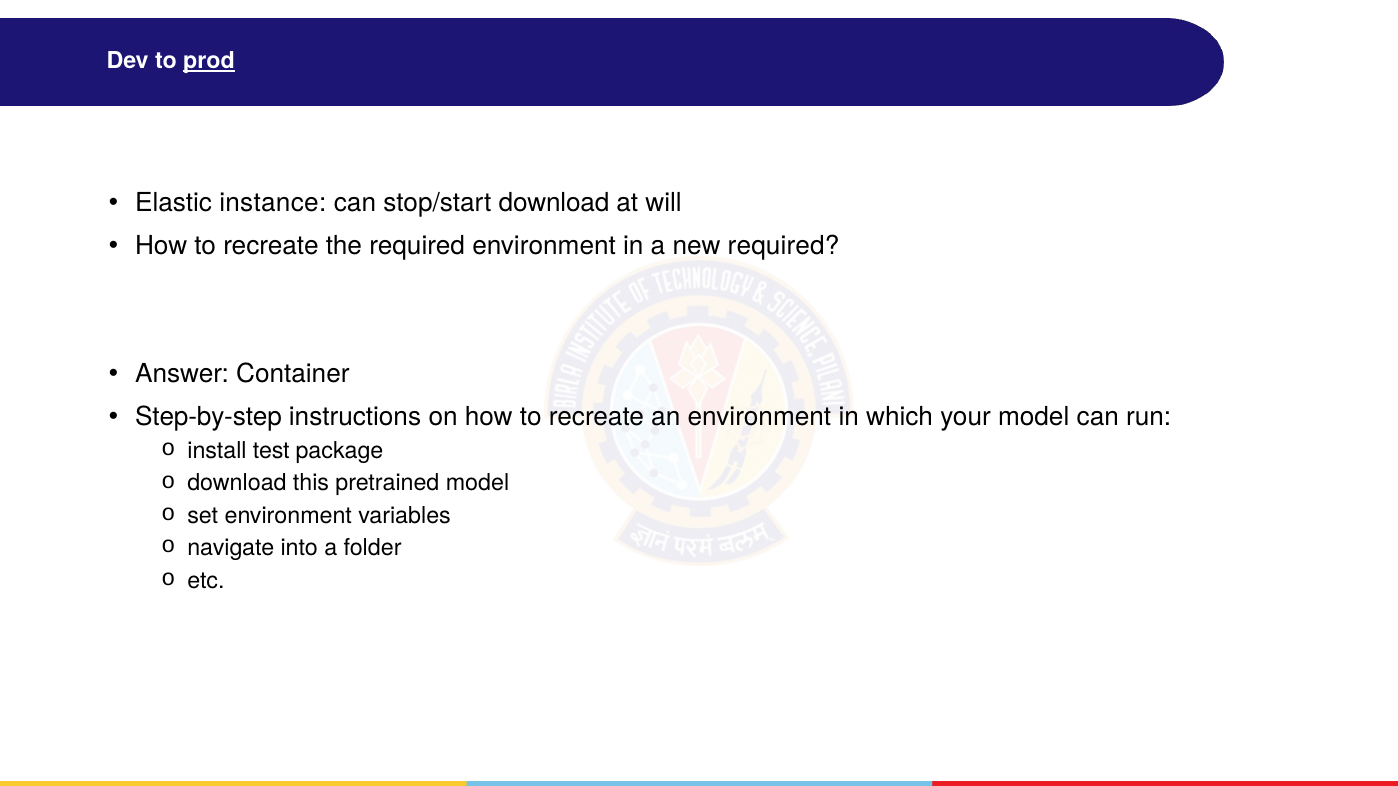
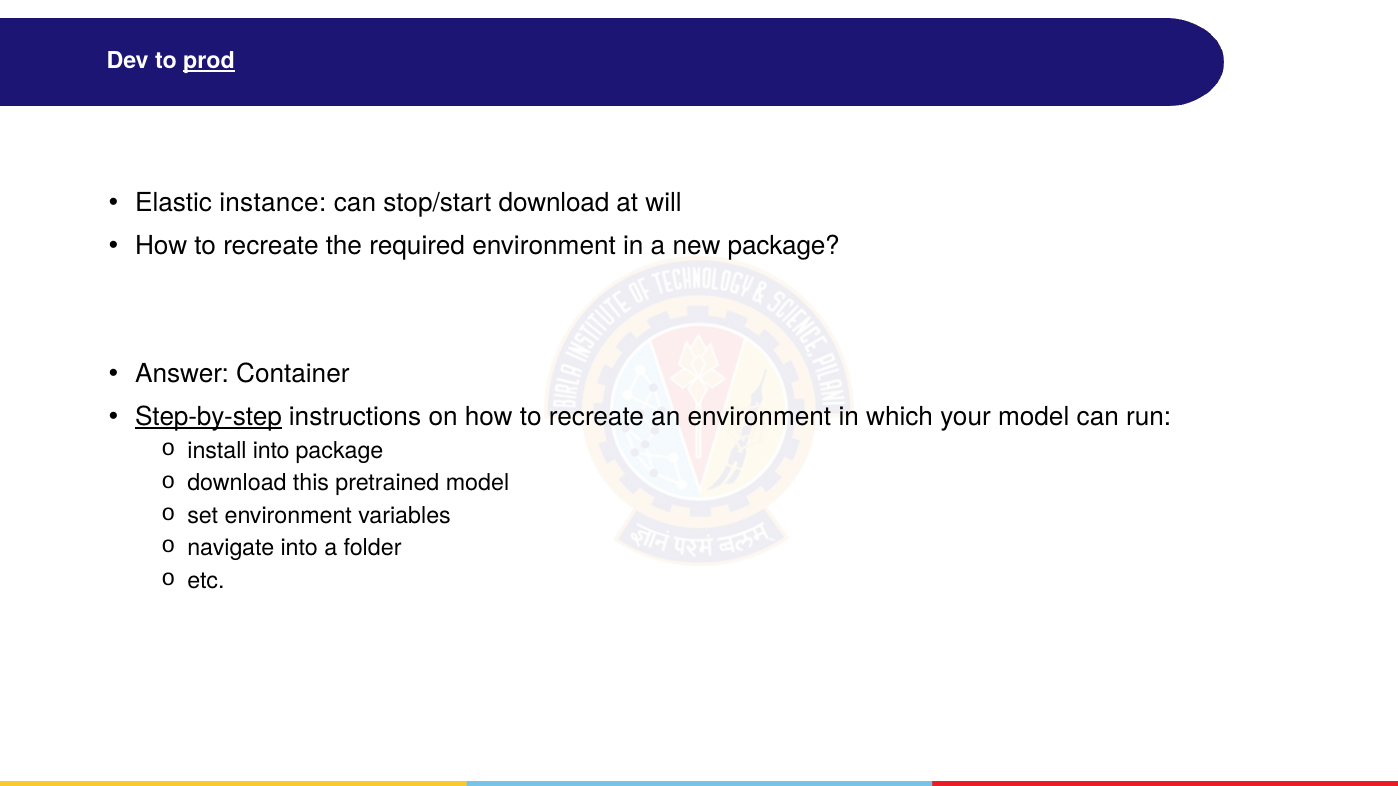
new required: required -> package
Step-by-step underline: none -> present
install test: test -> into
